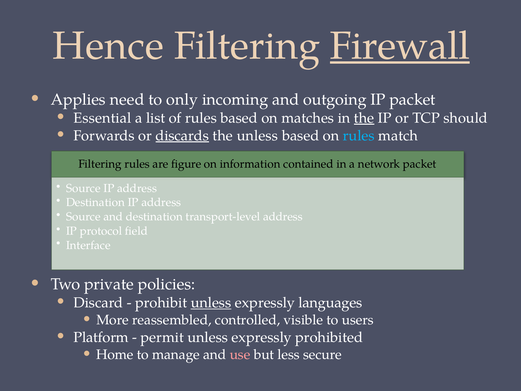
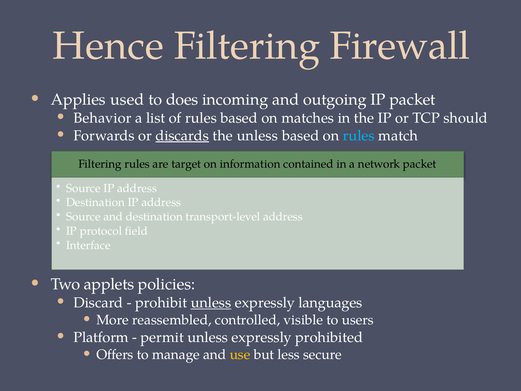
Firewall underline: present -> none
need: need -> used
only: only -> does
Essential: Essential -> Behavior
the at (364, 118) underline: present -> none
figure: figure -> target
private: private -> applets
Home: Home -> Offers
use colour: pink -> yellow
